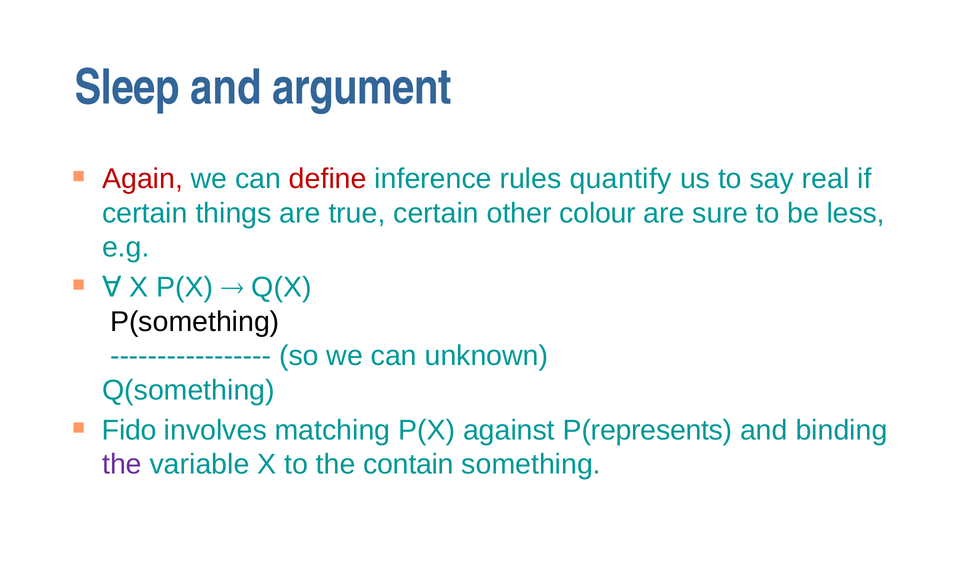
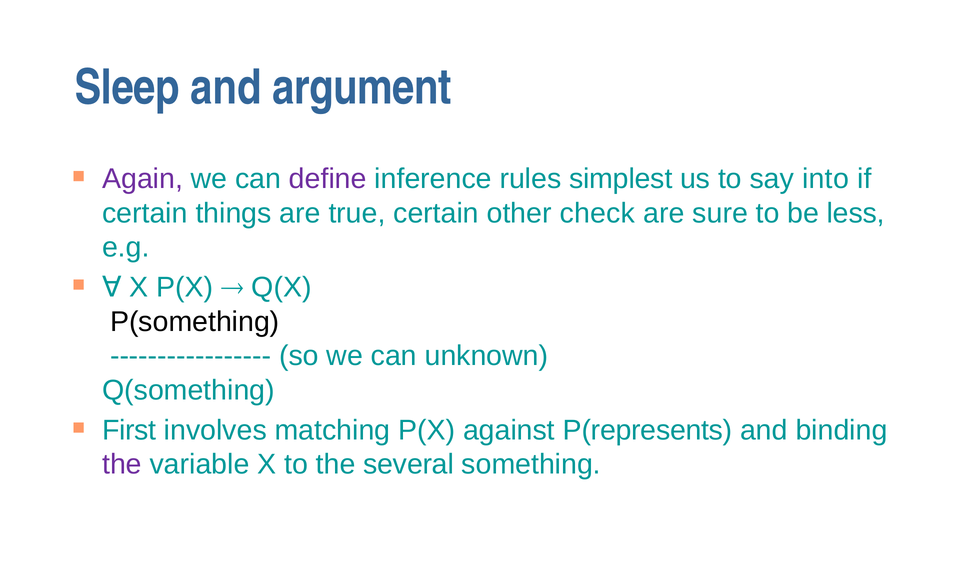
Again colour: red -> purple
define colour: red -> purple
quantify: quantify -> simplest
real: real -> into
colour: colour -> check
Fido: Fido -> First
contain: contain -> several
